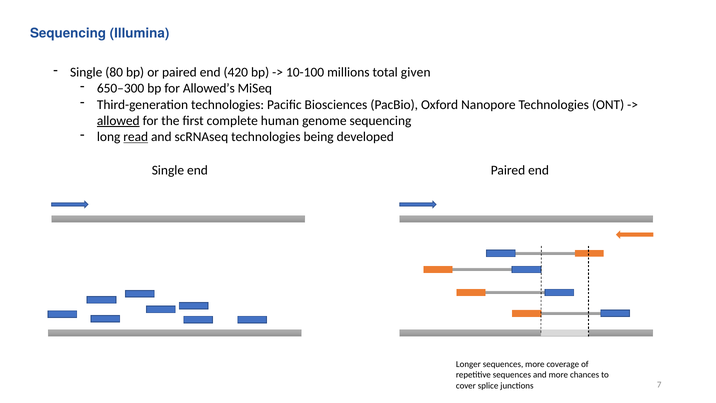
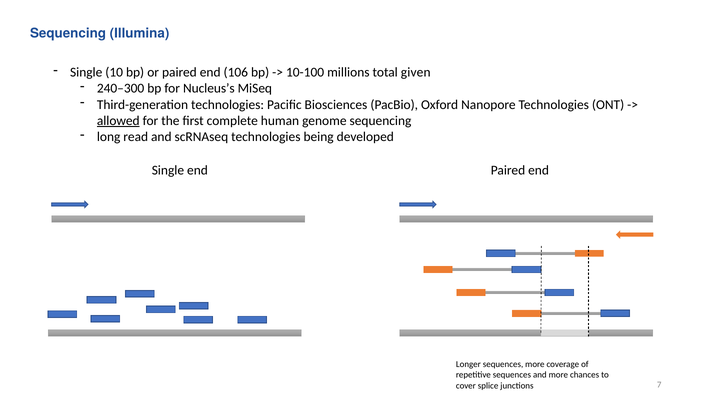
80: 80 -> 10
420: 420 -> 106
650–300: 650–300 -> 240–300
Allowed’s: Allowed’s -> Nucleus’s
read underline: present -> none
